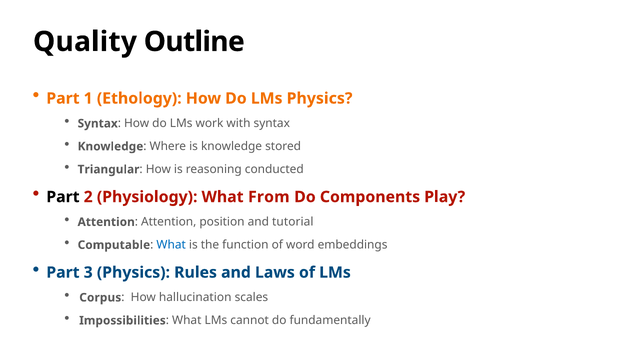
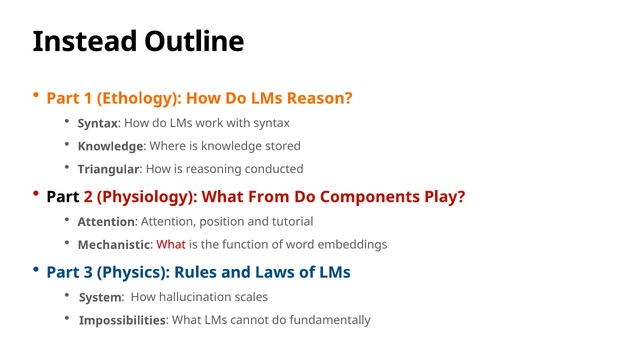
Quality: Quality -> Instead
LMs Physics: Physics -> Reason
Computable: Computable -> Mechanistic
What at (171, 245) colour: blue -> red
Corpus: Corpus -> System
